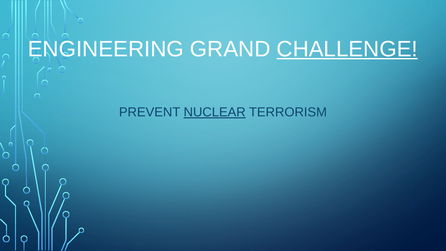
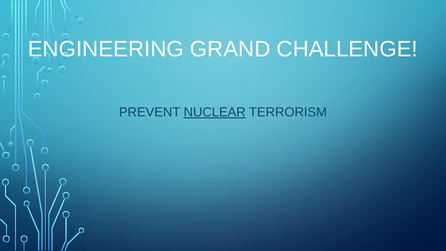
CHALLENGE underline: present -> none
